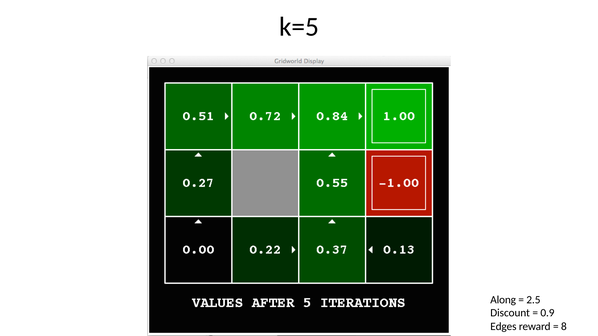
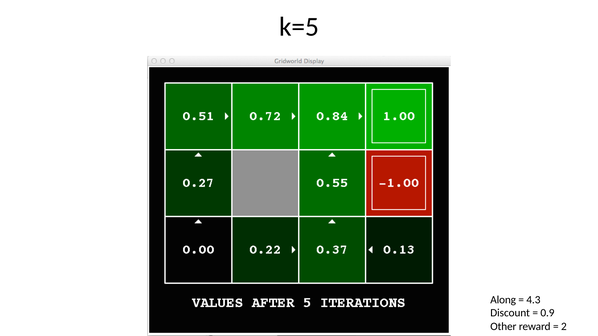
2.5: 2.5 -> 4.3
Edges: Edges -> Other
8: 8 -> 2
